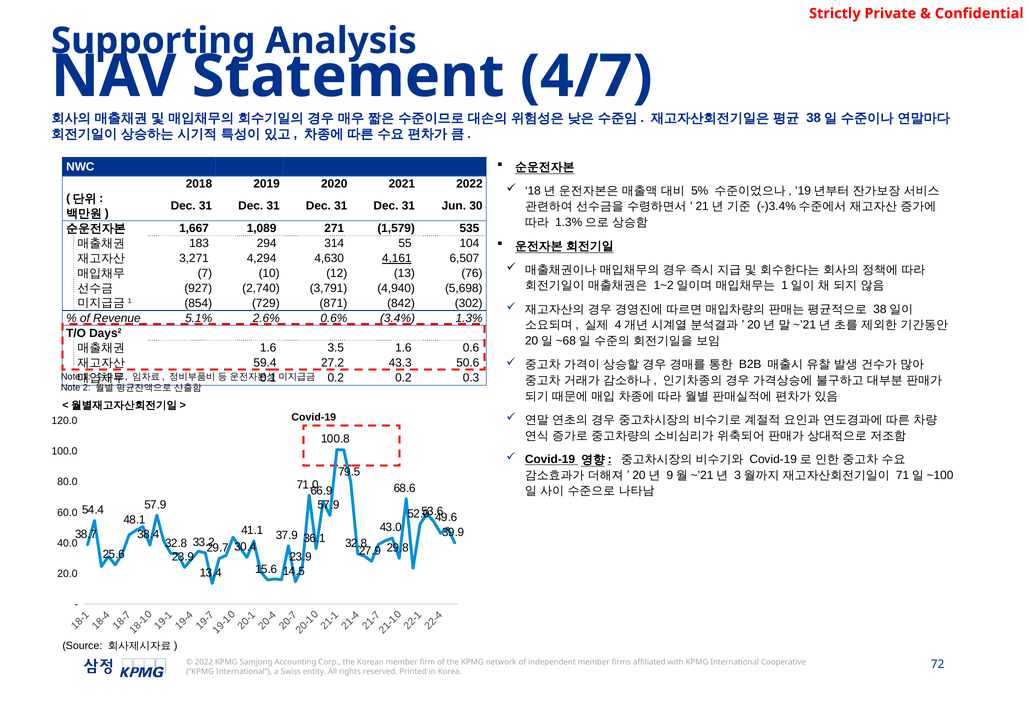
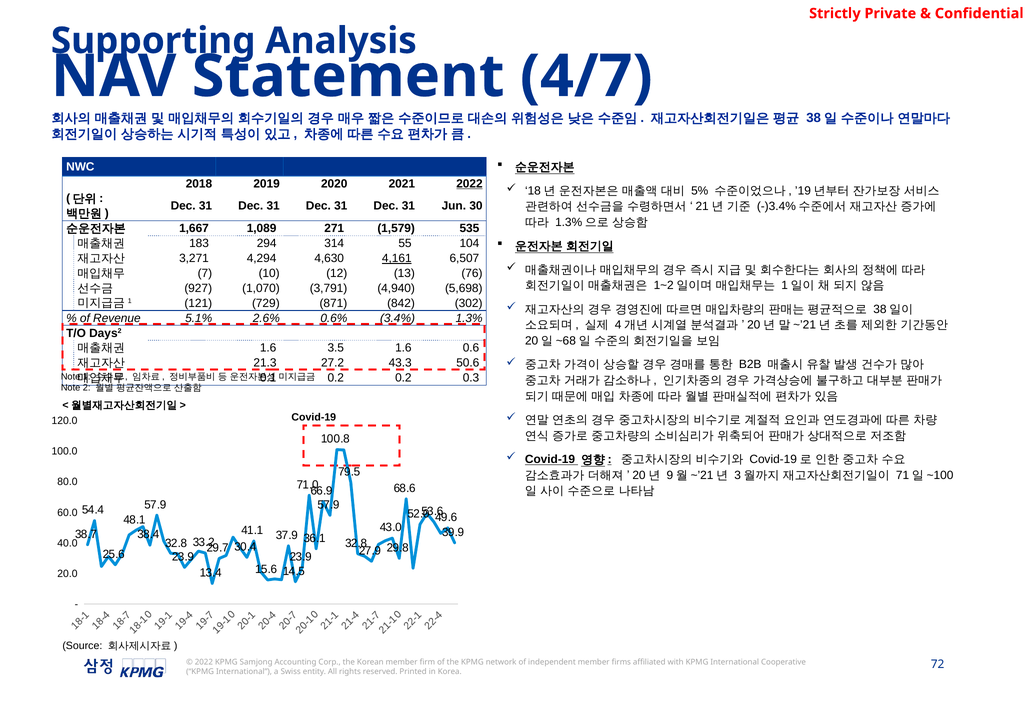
2022 at (469, 184) underline: none -> present
2,740: 2,740 -> 1,070
854: 854 -> 121
59.4: 59.4 -> 21.3
